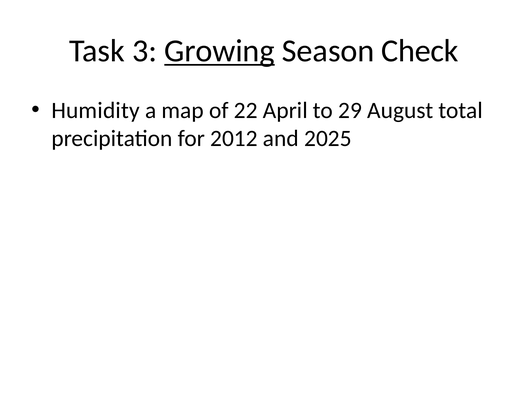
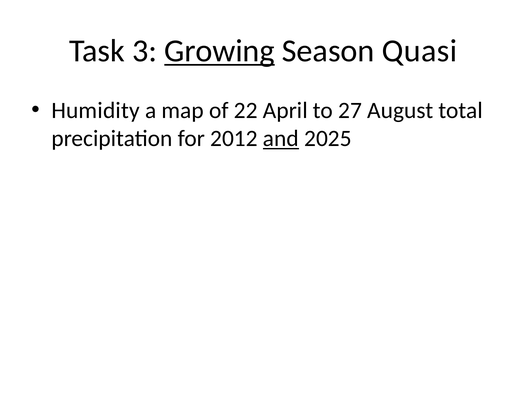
Check: Check -> Quasi
29: 29 -> 27
and underline: none -> present
